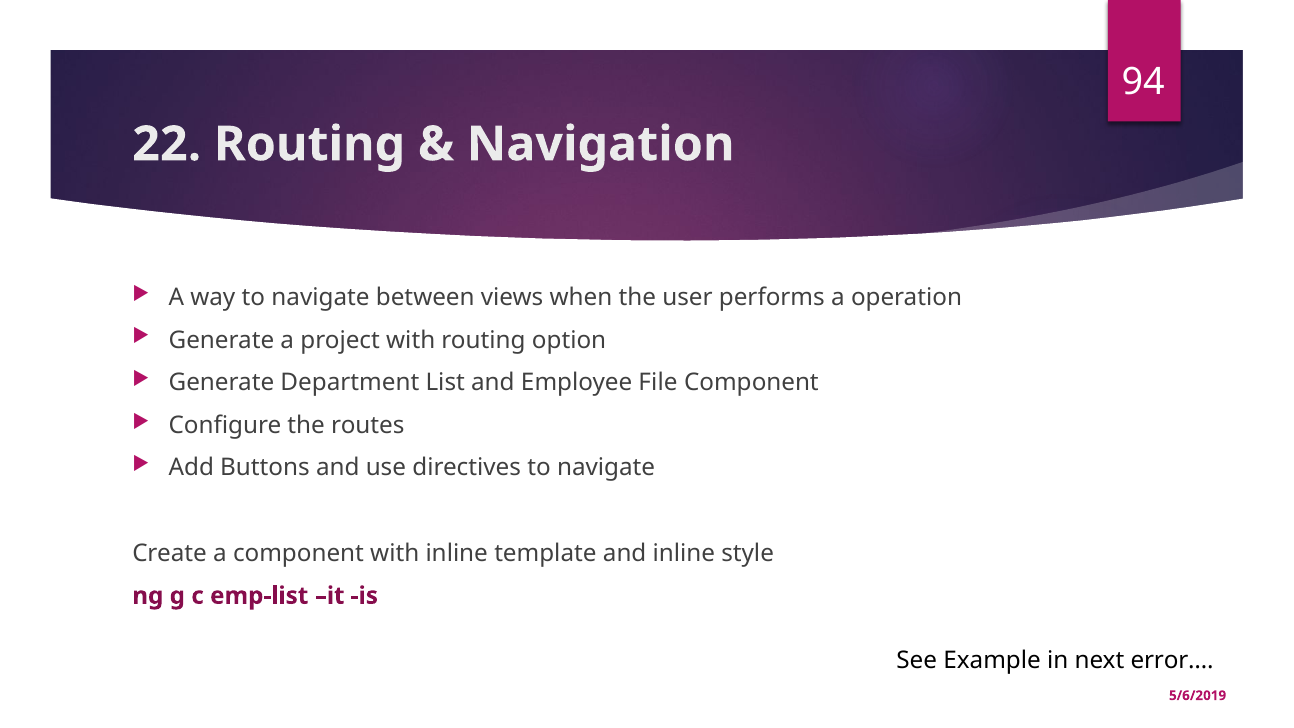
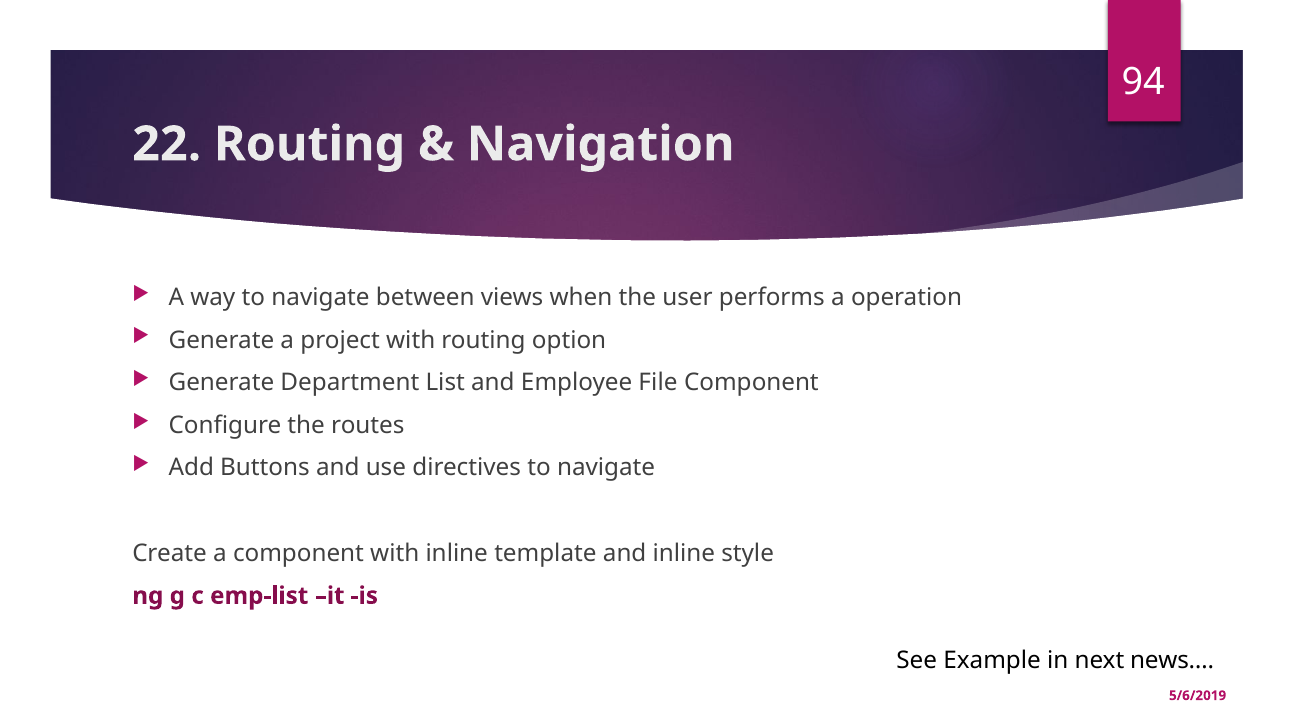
error…: error… -> news…
